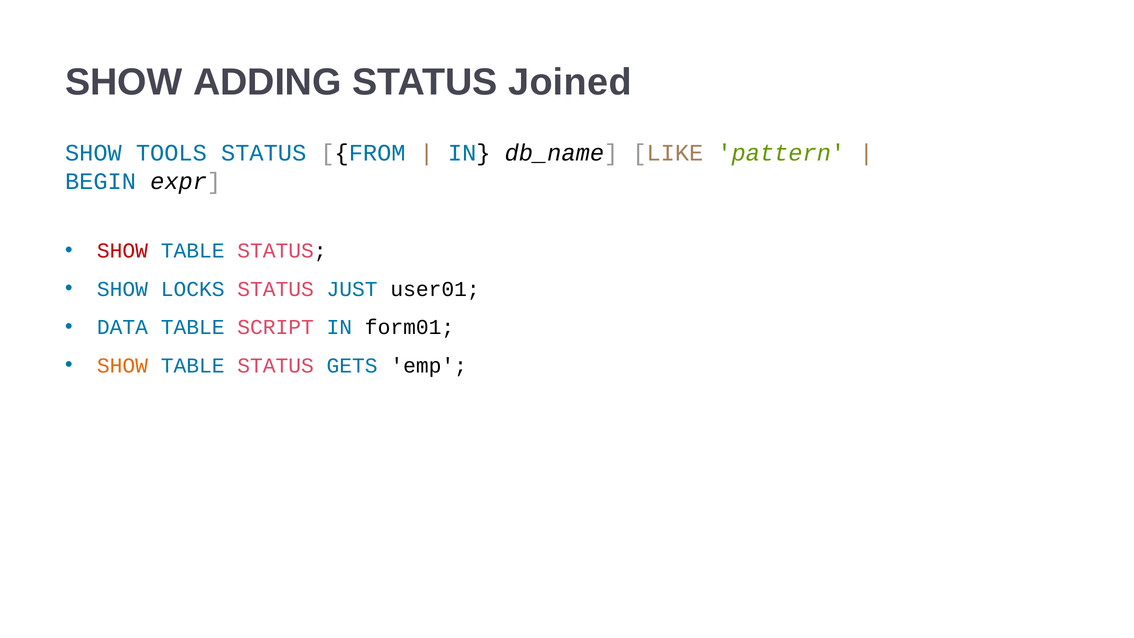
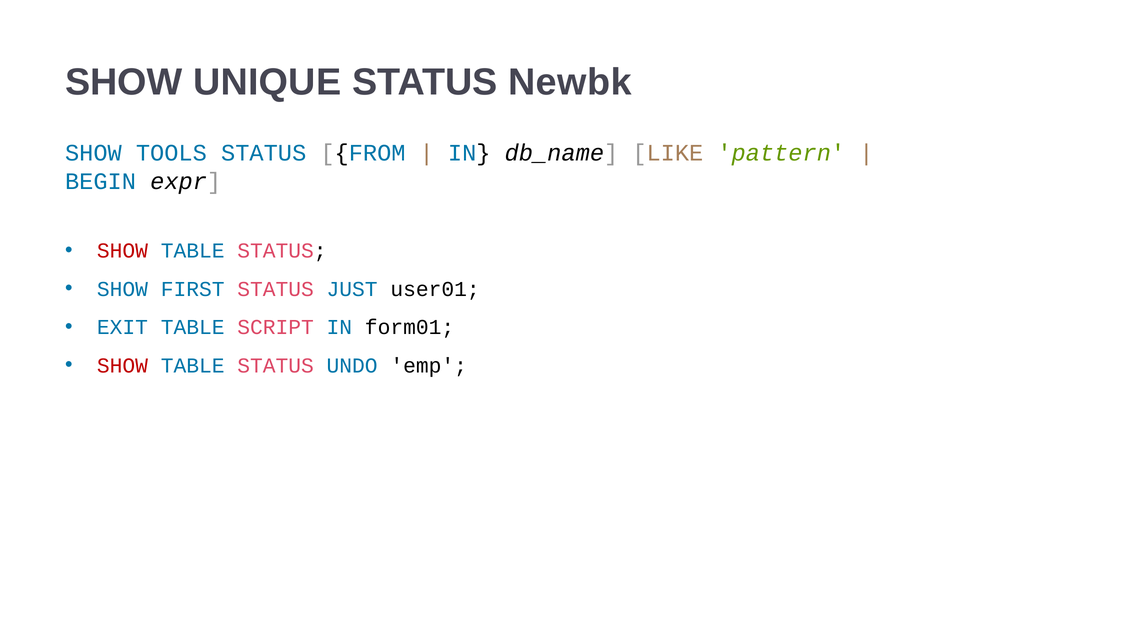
ADDING: ADDING -> UNIQUE
Joined: Joined -> Newbk
LOCKS: LOCKS -> FIRST
DATA: DATA -> EXIT
SHOW at (122, 366) colour: orange -> red
GETS: GETS -> UNDO
